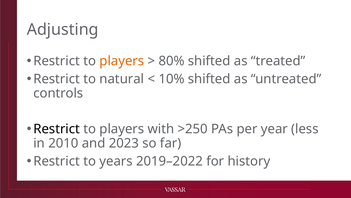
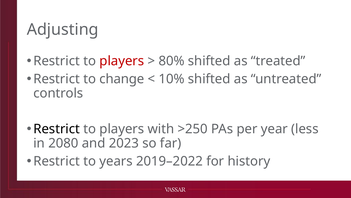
players at (122, 61) colour: orange -> red
natural: natural -> change
2010: 2010 -> 2080
